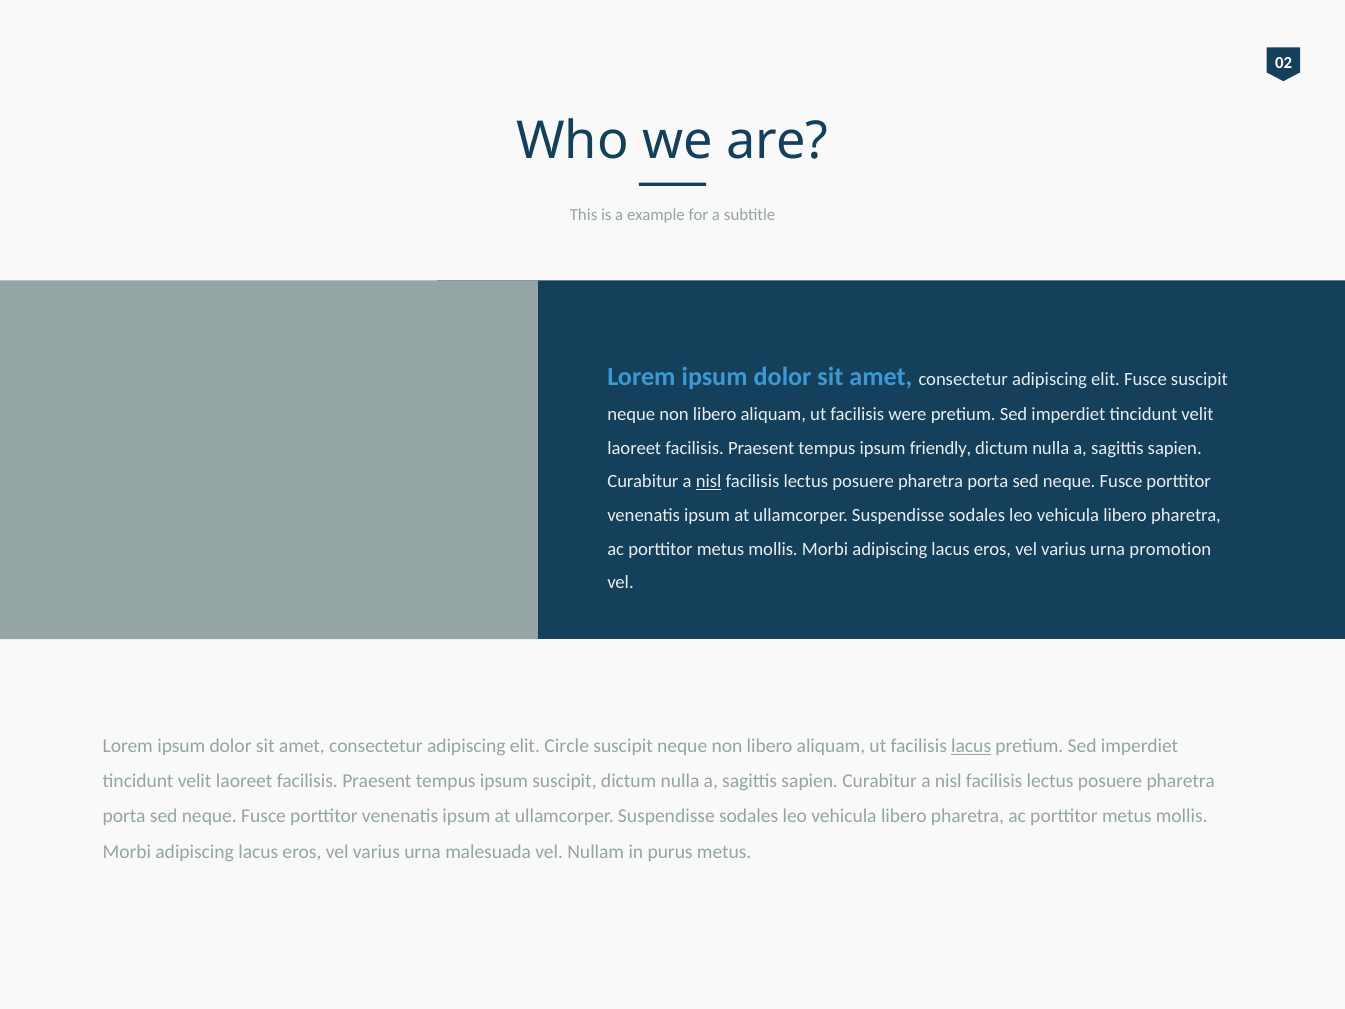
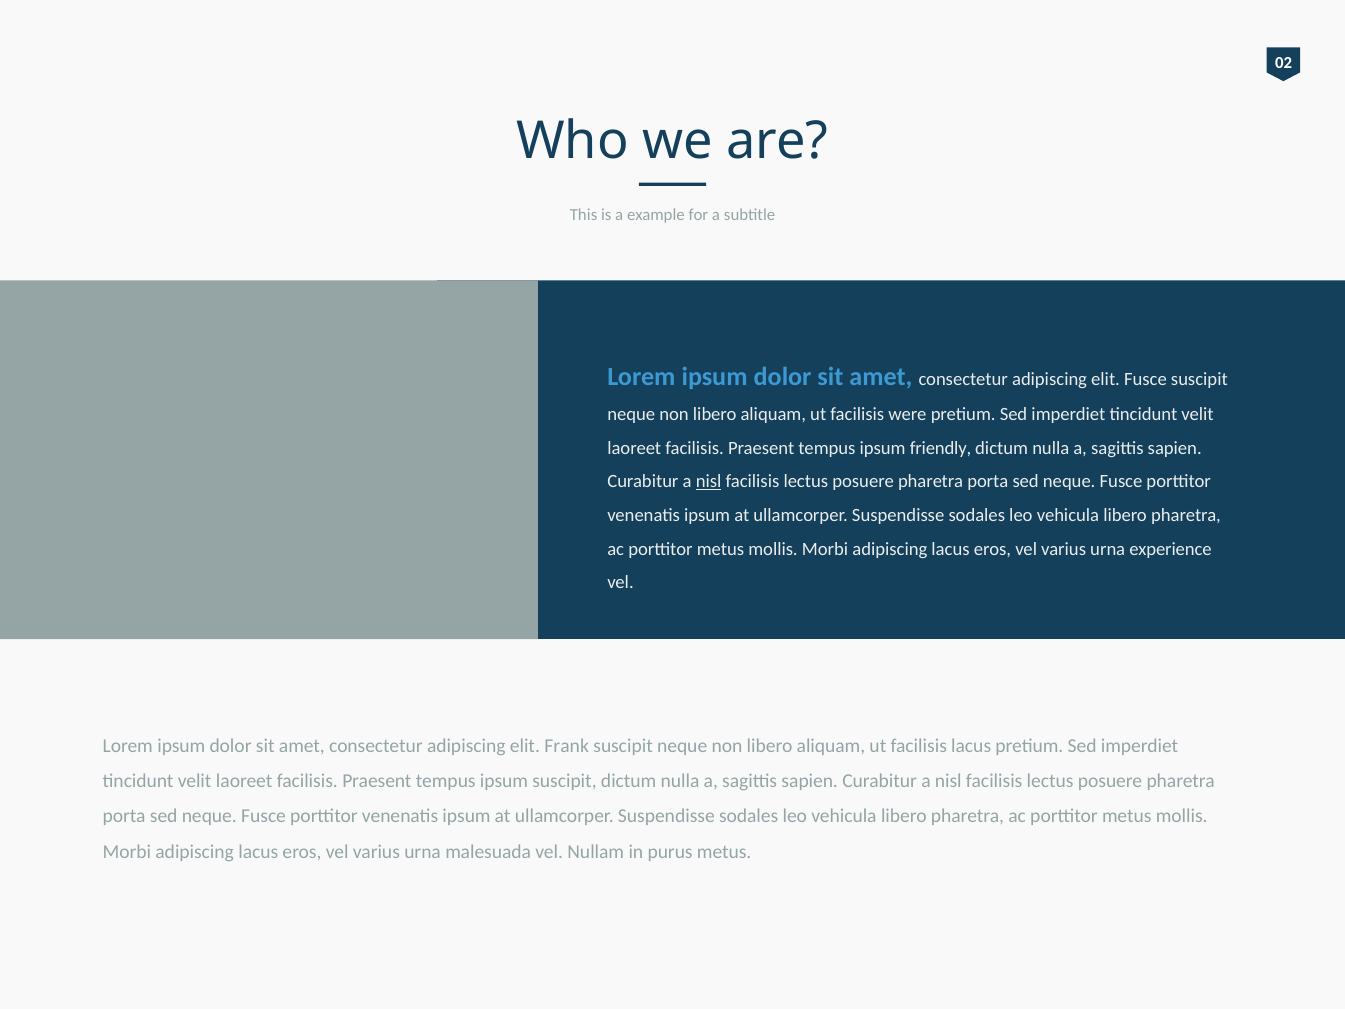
promotion: promotion -> experience
Circle: Circle -> Frank
lacus at (971, 746) underline: present -> none
